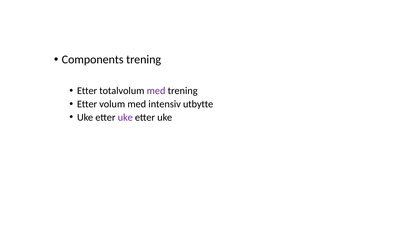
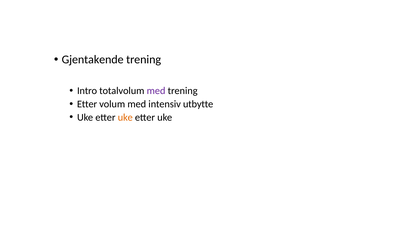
Components: Components -> Gjentakende
Etter at (87, 91): Etter -> Intro
uke at (125, 117) colour: purple -> orange
